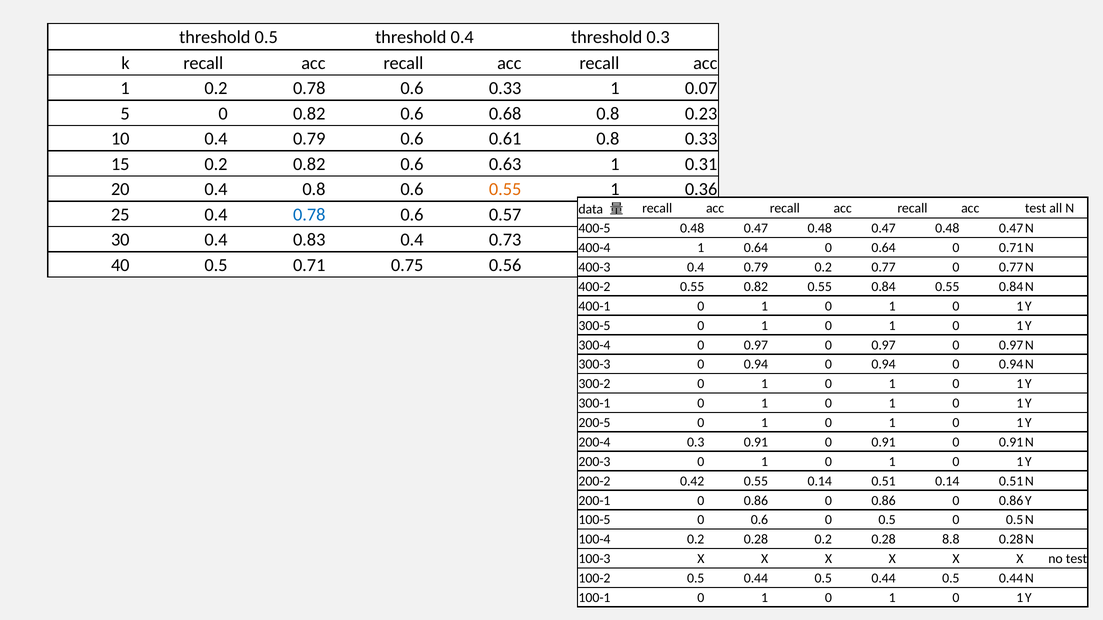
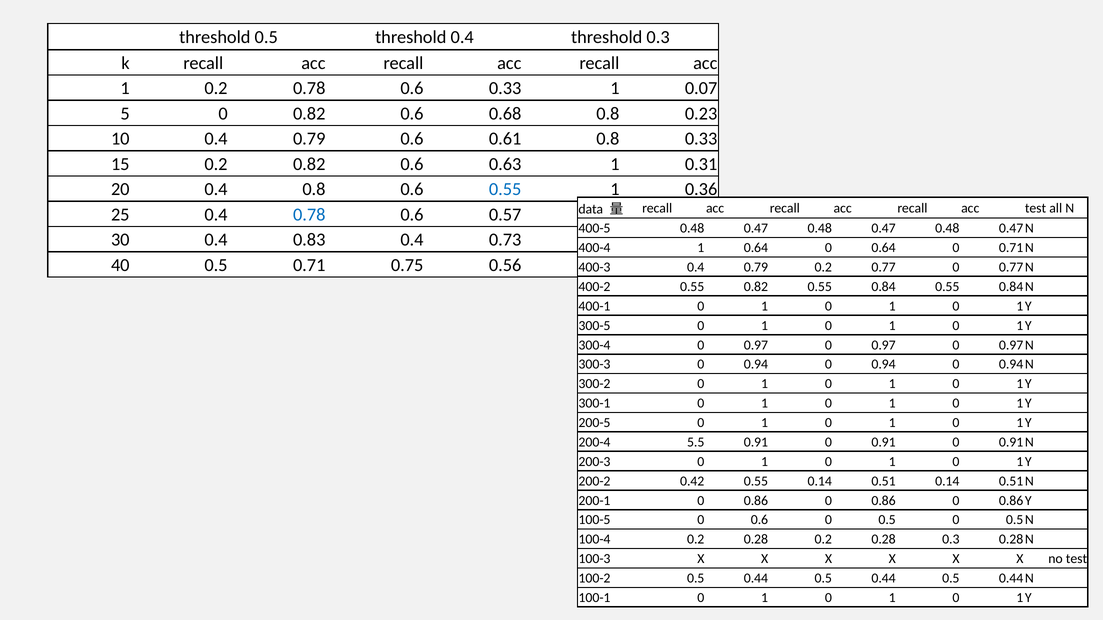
0.55 at (505, 190) colour: orange -> blue
200-4 0.3: 0.3 -> 5.5
0.28 8.8: 8.8 -> 0.3
